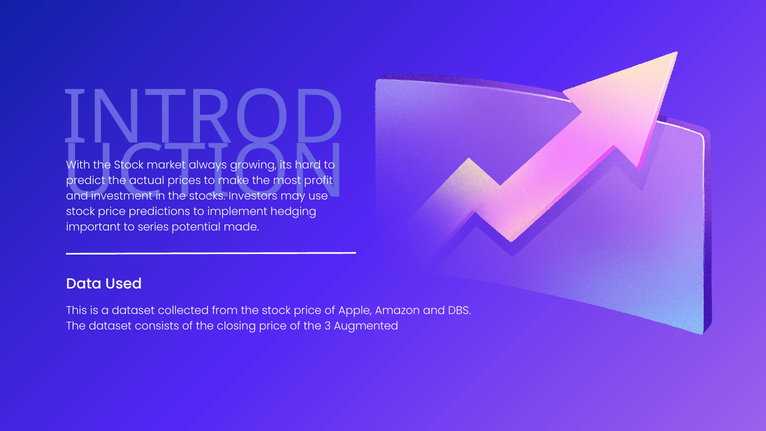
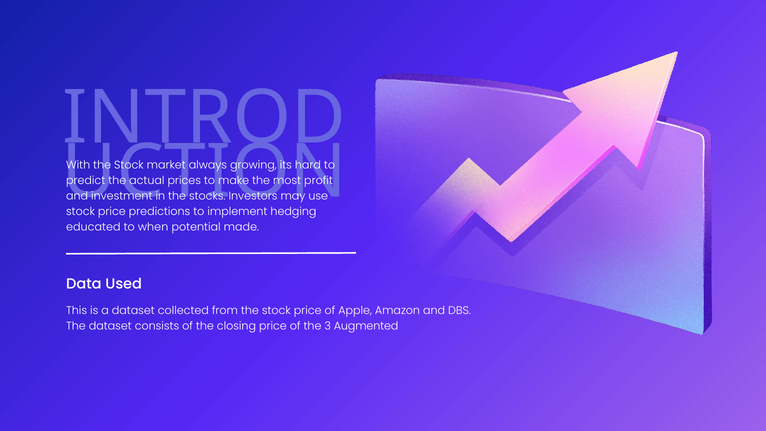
important: important -> educated
series: series -> when
